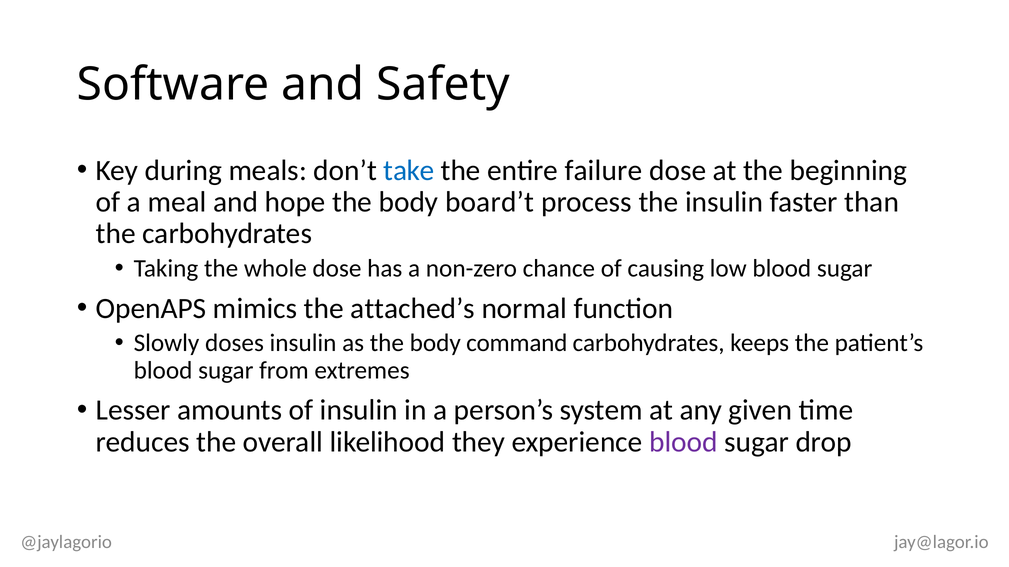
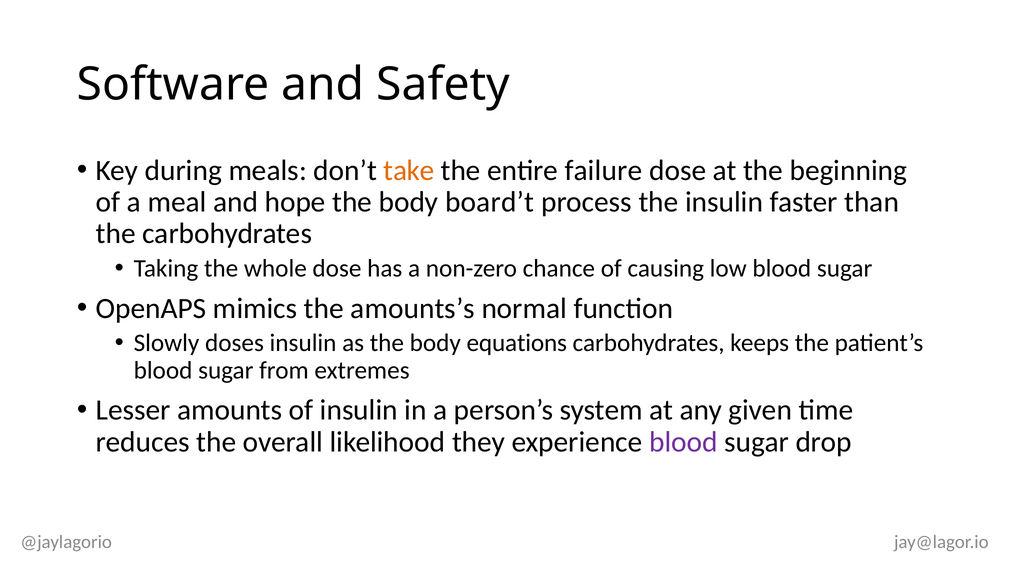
take colour: blue -> orange
attached’s: attached’s -> amounts’s
command: command -> equations
